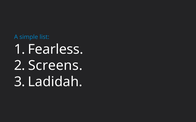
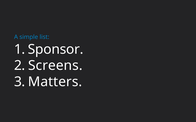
Fearless: Fearless -> Sponsor
Ladidah: Ladidah -> Matters
